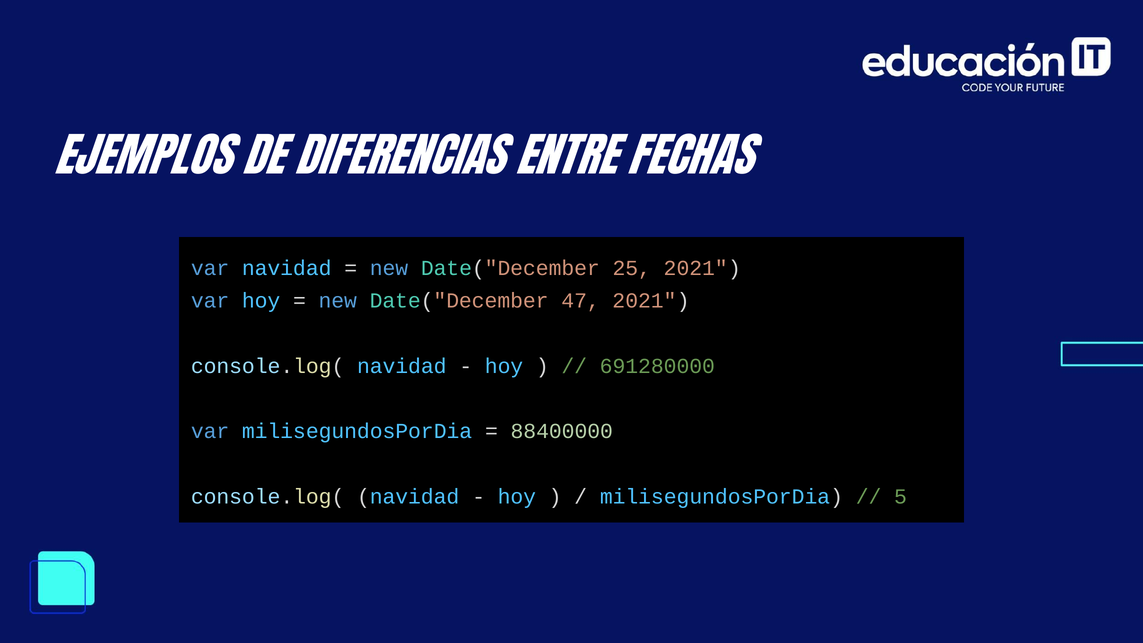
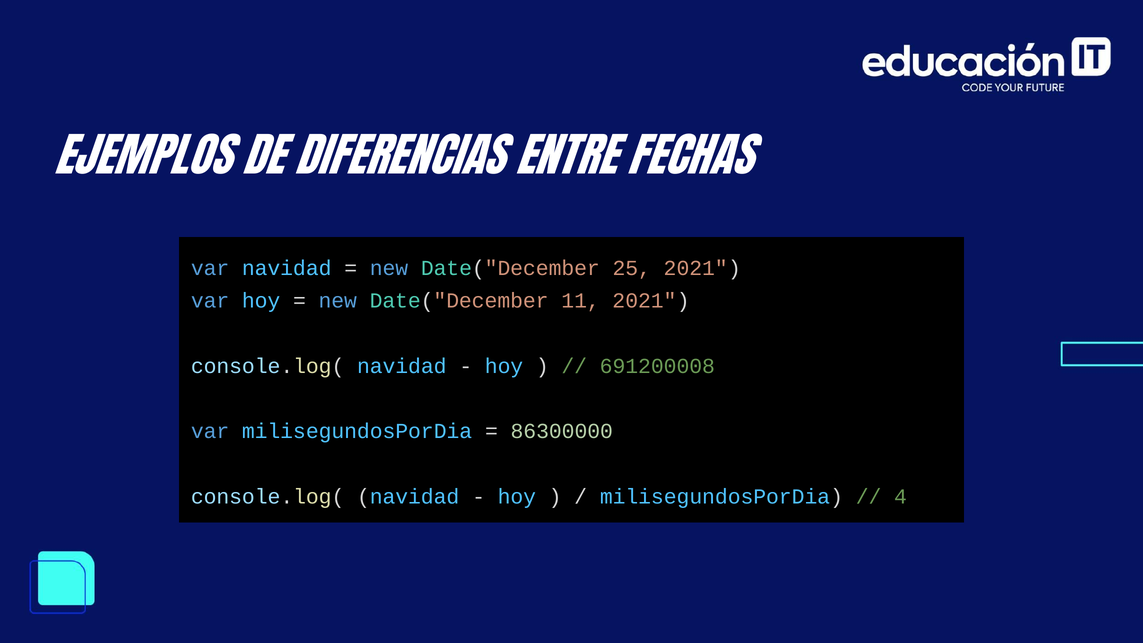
47: 47 -> 11
691280000: 691280000 -> 691200008
88400000: 88400000 -> 86300000
5: 5 -> 4
